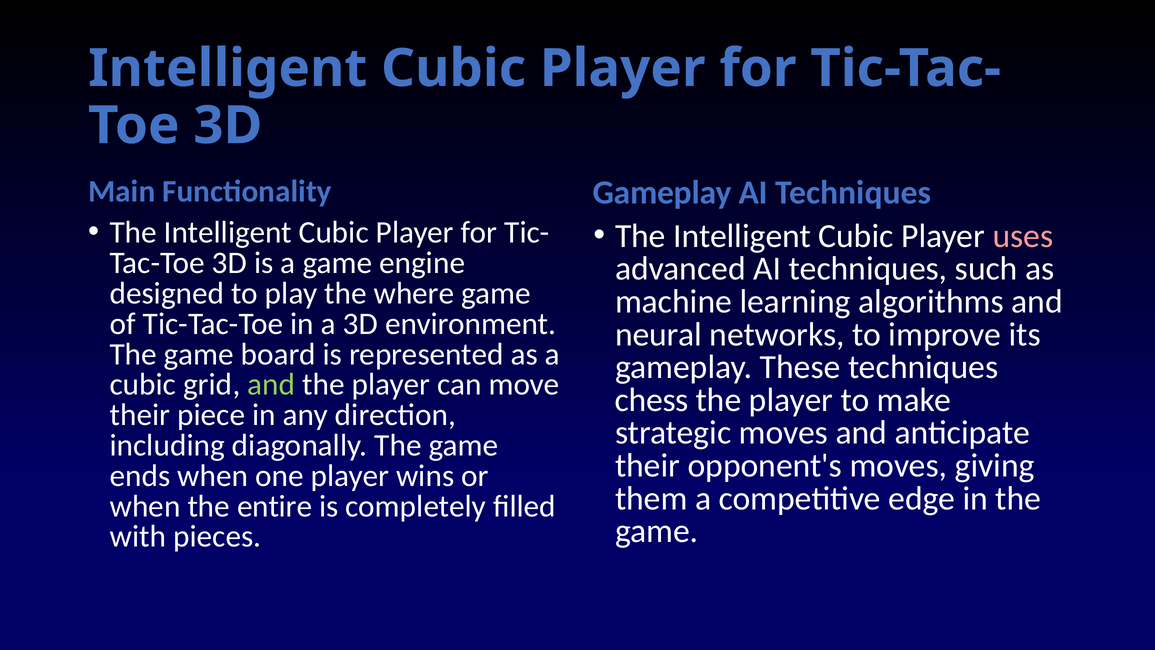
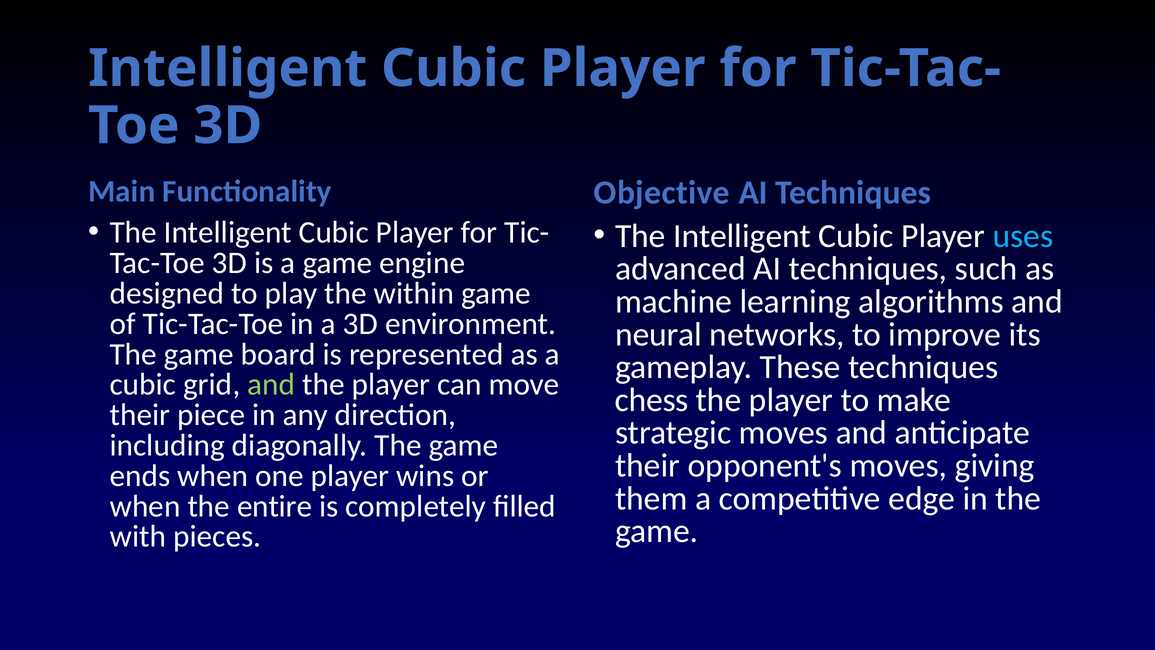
Gameplay at (662, 192): Gameplay -> Objective
uses colour: pink -> light blue
where: where -> within
